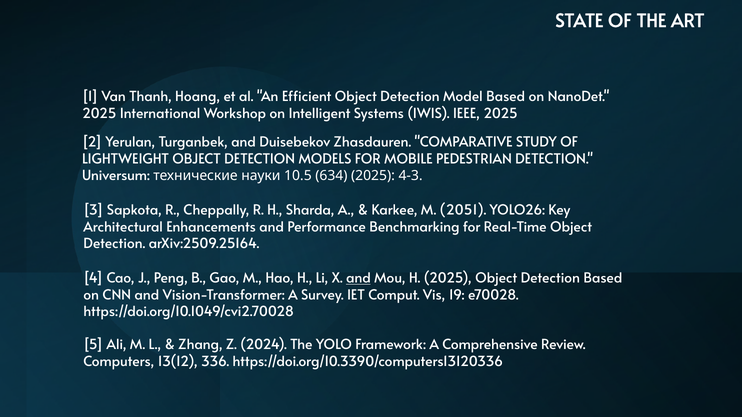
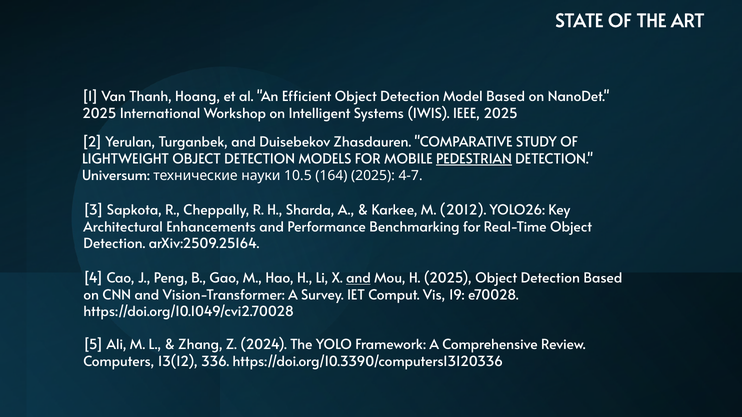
PEDESTRIAN underline: none -> present
634: 634 -> 164
4-3: 4-3 -> 4-7
2051: 2051 -> 2012
